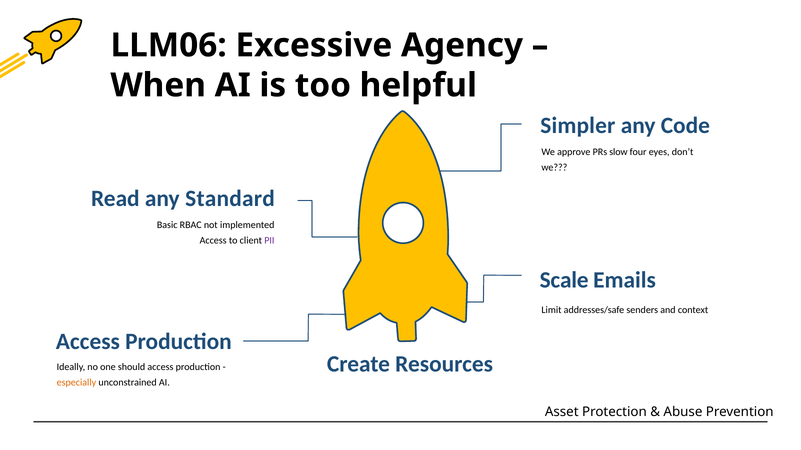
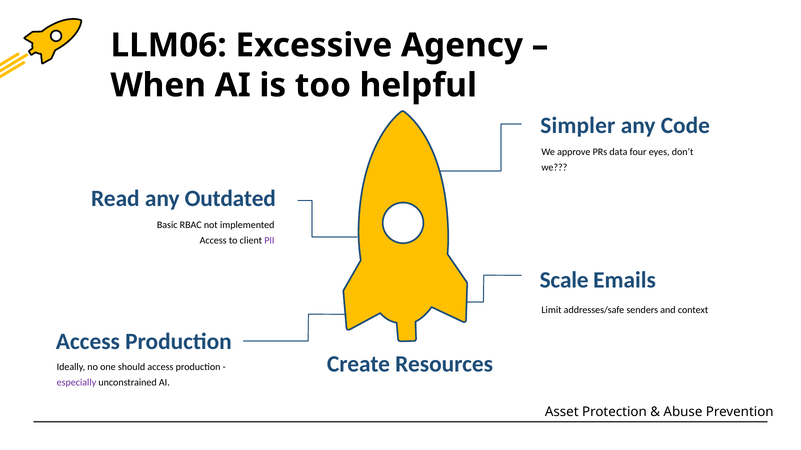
slow: slow -> data
Standard: Standard -> Outdated
especially colour: orange -> purple
